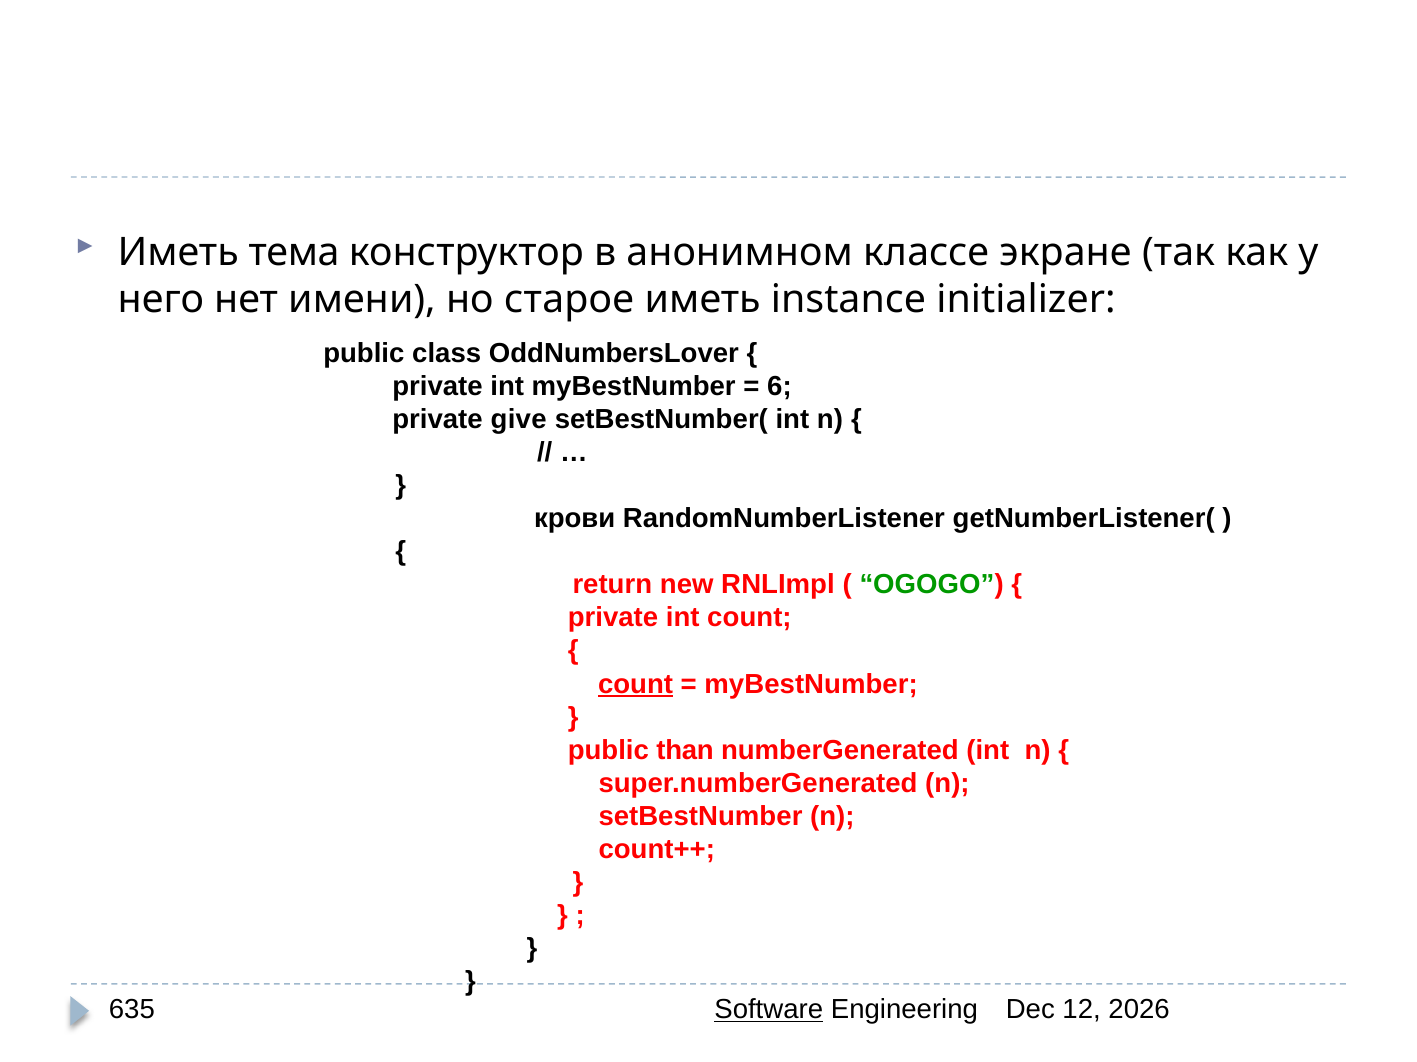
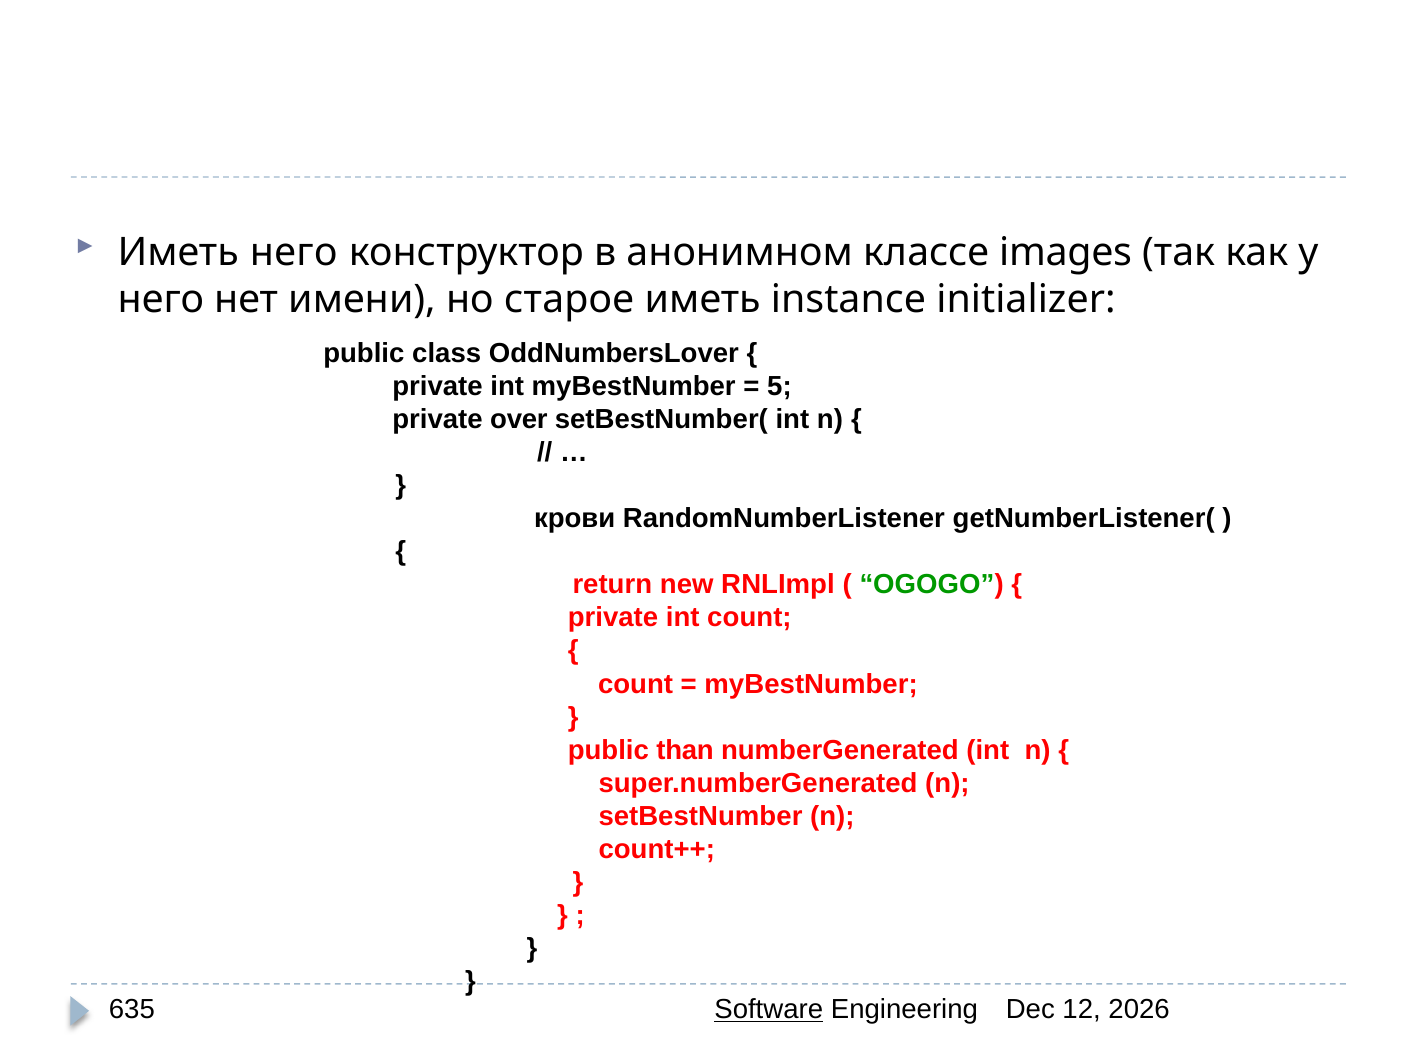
Иметь тема: тема -> него
экране: экране -> images
6: 6 -> 5
give: give -> over
count at (636, 684) underline: present -> none
